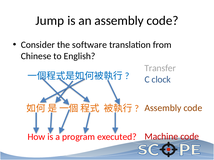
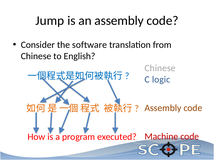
Transfer at (160, 68): Transfer -> Chinese
clock: clock -> logic
